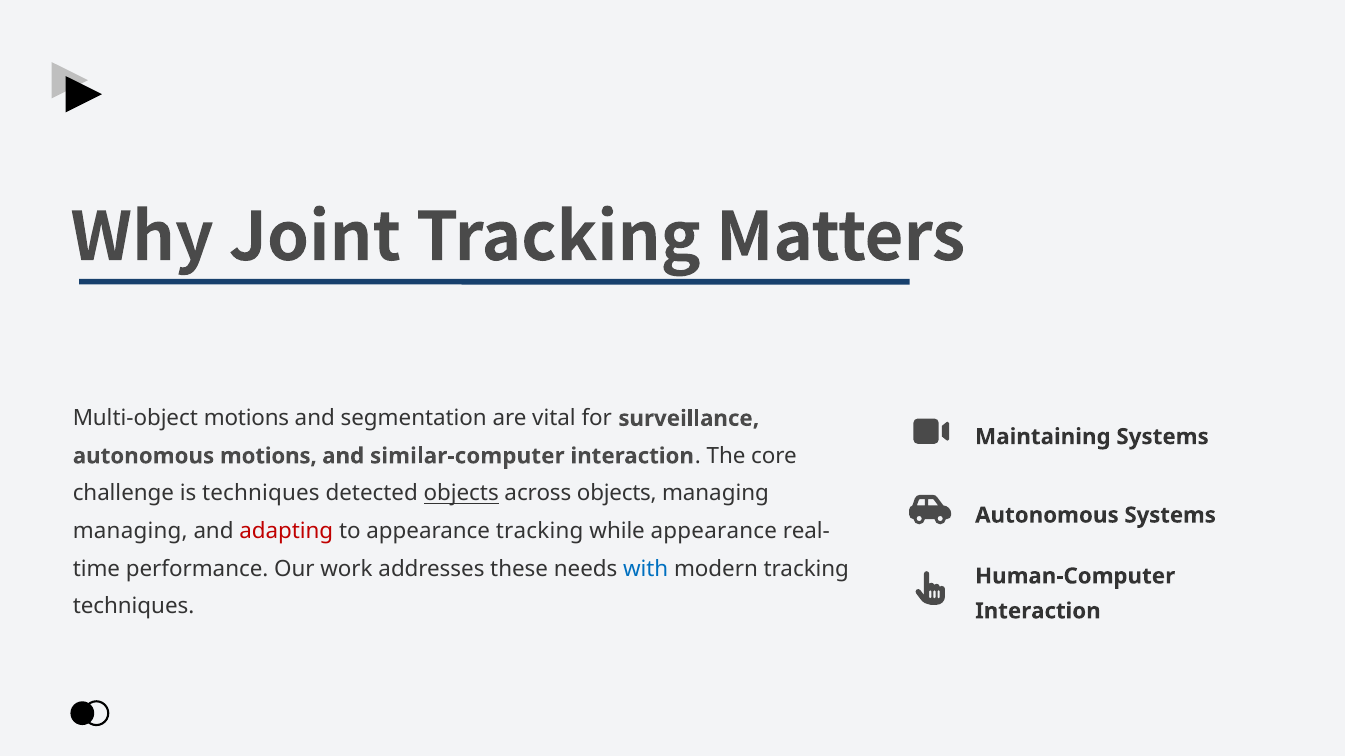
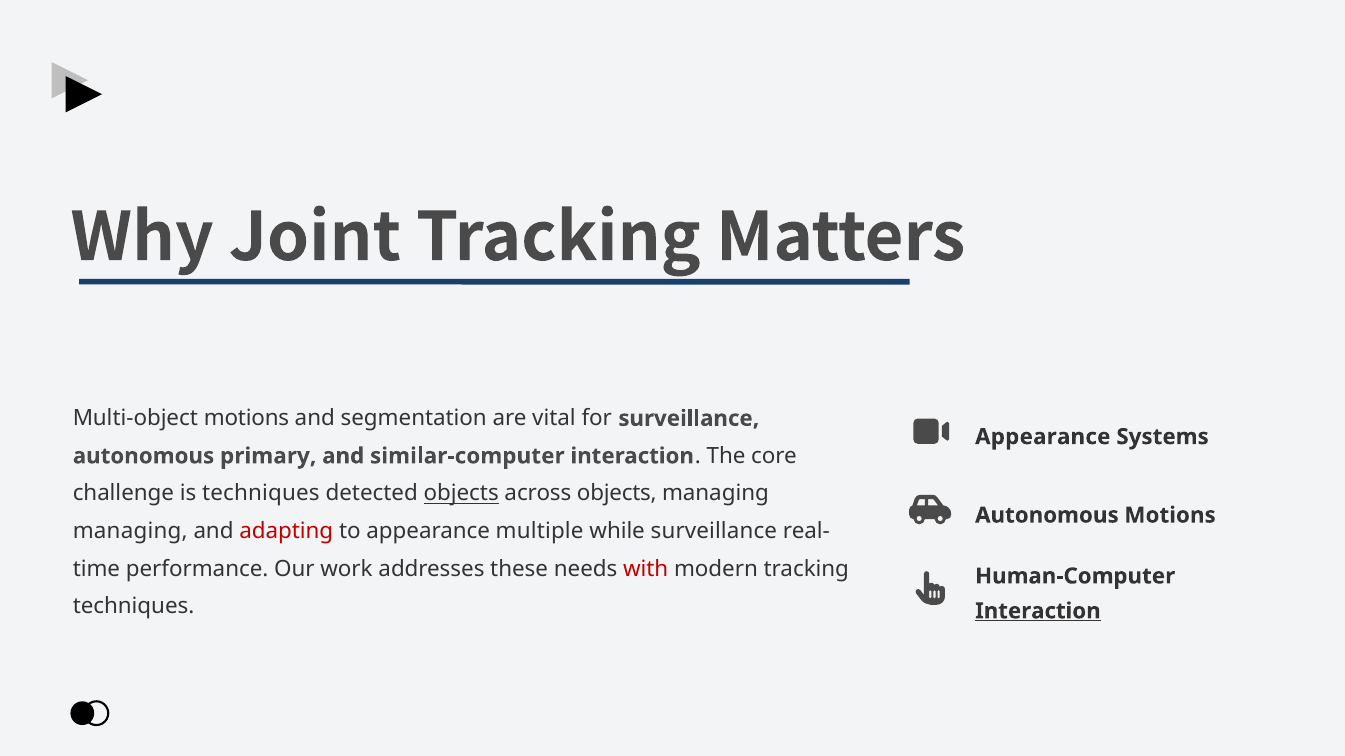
Maintaining at (1043, 437): Maintaining -> Appearance
autonomous motions: motions -> primary
Autonomous Systems: Systems -> Motions
appearance tracking: tracking -> multiple
while appearance: appearance -> surveillance
with colour: blue -> red
Interaction at (1038, 611) underline: none -> present
